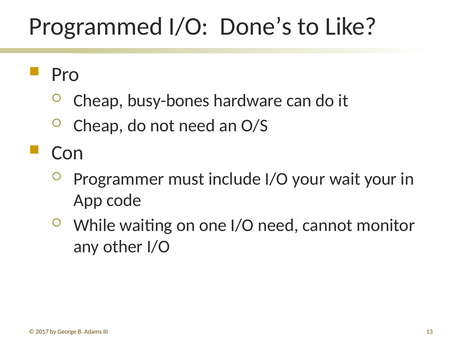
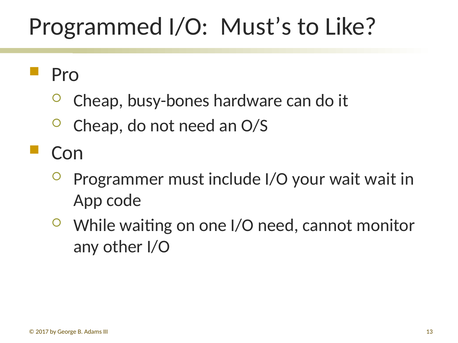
Done’s: Done’s -> Must’s
wait your: your -> wait
